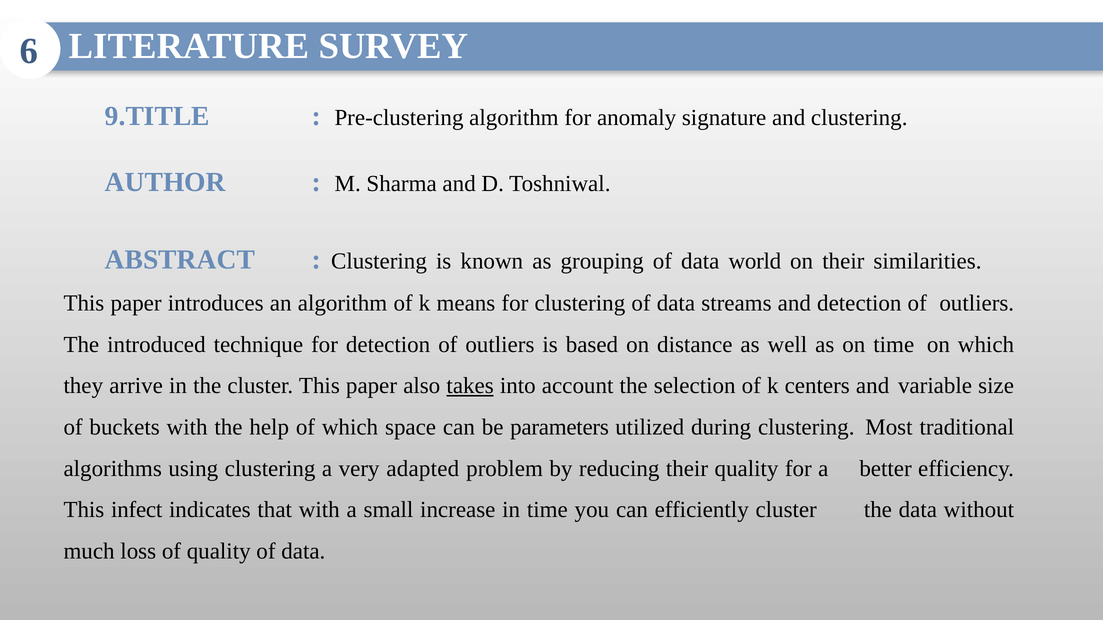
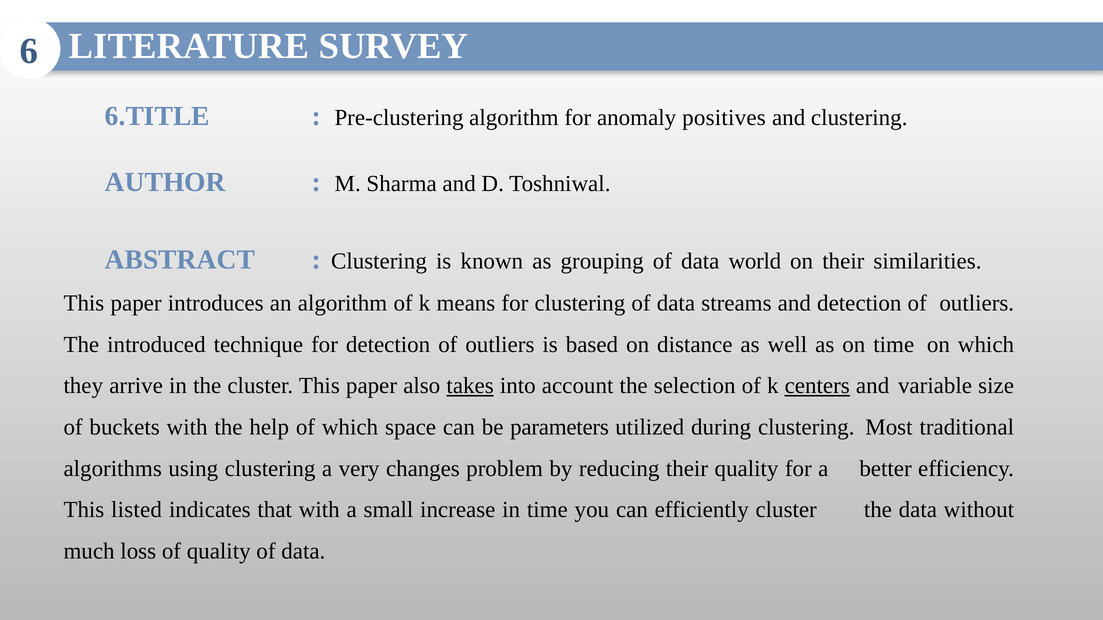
9.TITLE: 9.TITLE -> 6.TITLE
signature: signature -> positives
centers underline: none -> present
adapted: adapted -> changes
infect: infect -> listed
